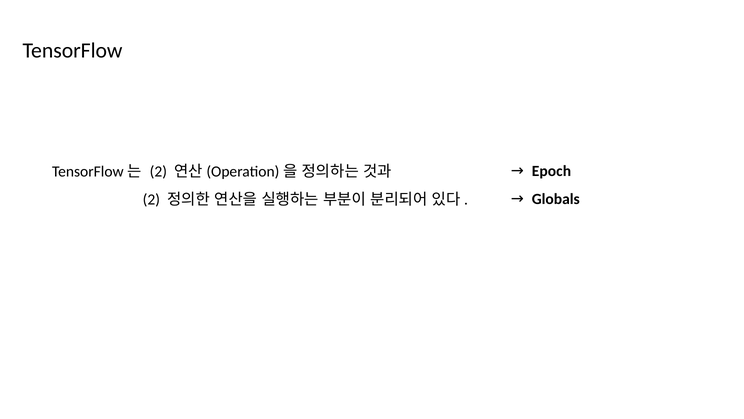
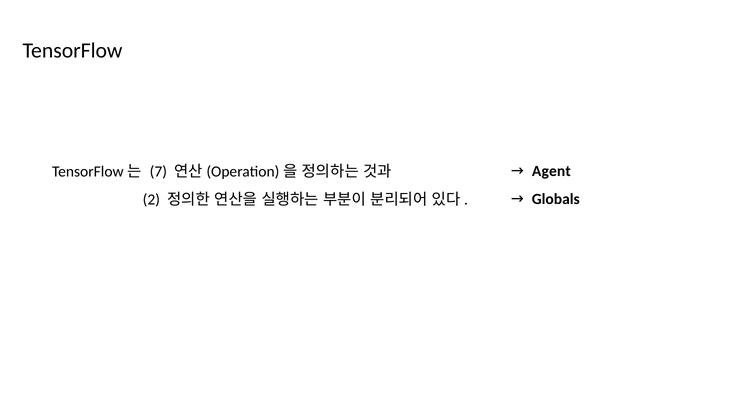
Epoch: Epoch -> Agent
2 at (158, 171): 2 -> 7
